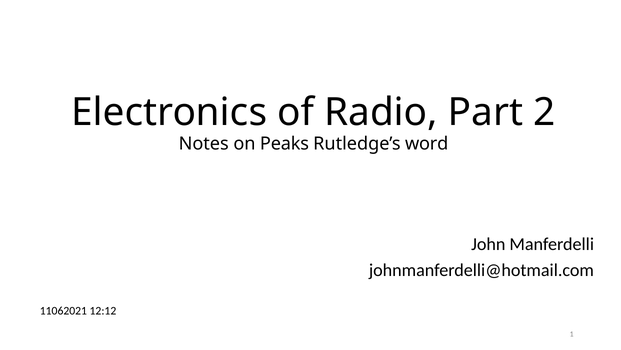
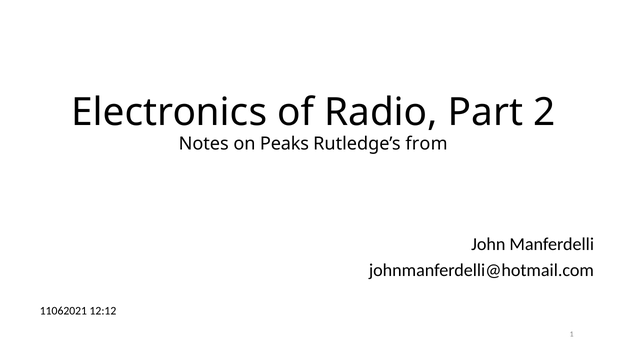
word: word -> from
